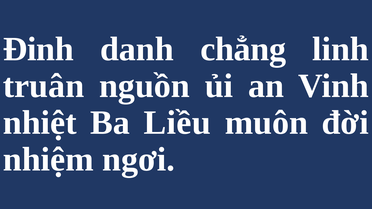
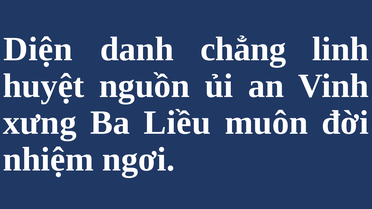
Đinh: Đinh -> Diện
truân: truân -> huyệt
nhiệt: nhiệt -> xưng
